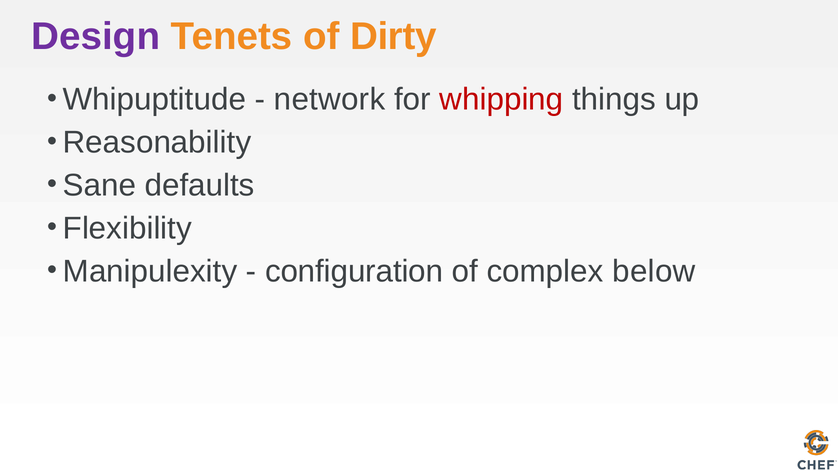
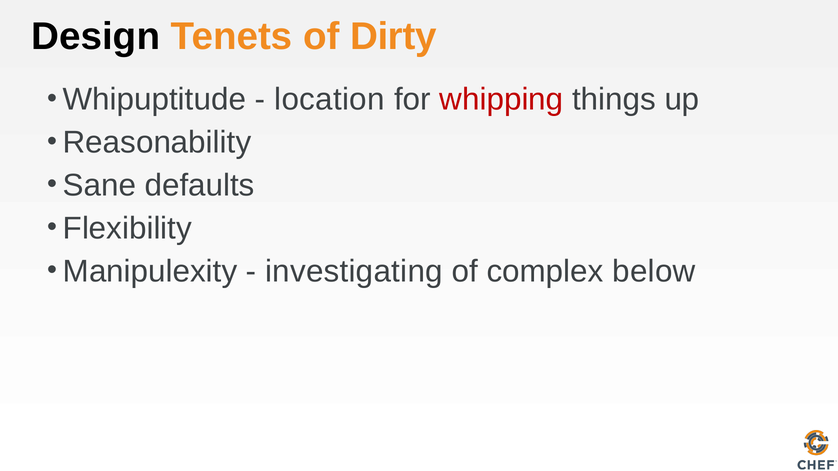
Design colour: purple -> black
network: network -> location
configuration: configuration -> investigating
